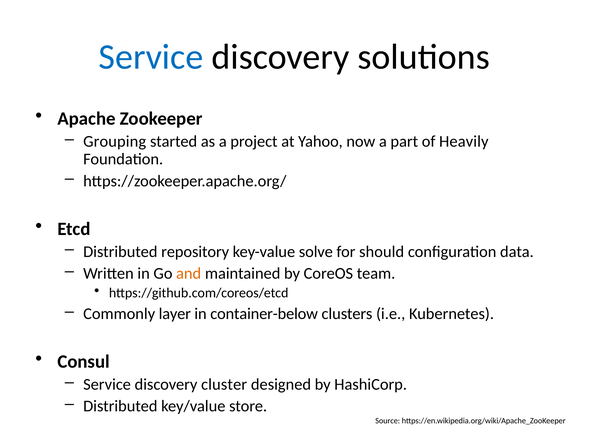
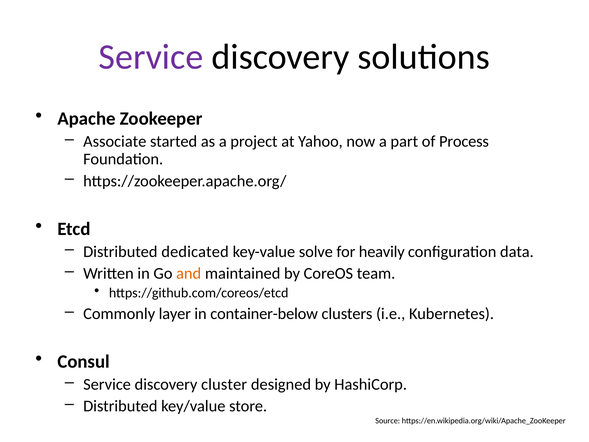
Service at (151, 57) colour: blue -> purple
Grouping: Grouping -> Associate
Heavily: Heavily -> Process
repository: repository -> dedicated
should: should -> heavily
